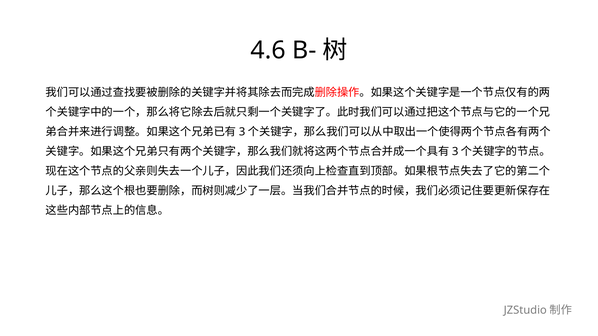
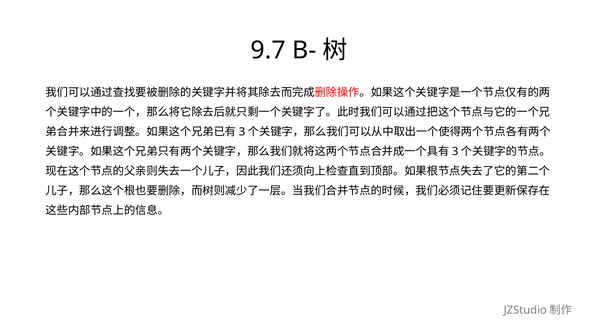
4.6: 4.6 -> 9.7
